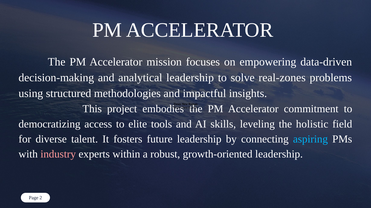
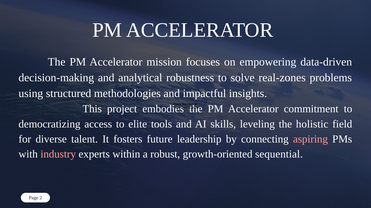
analytical leadership: leadership -> robustness
aspiring colour: light blue -> pink
growth-oriented leadership: leadership -> sequential
